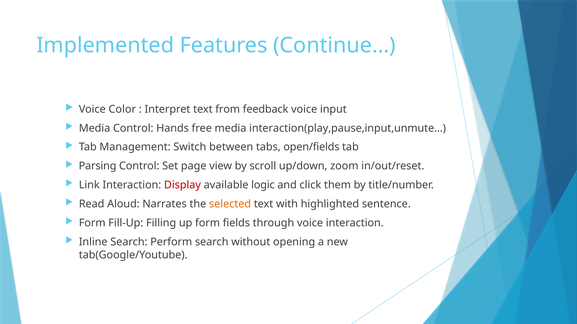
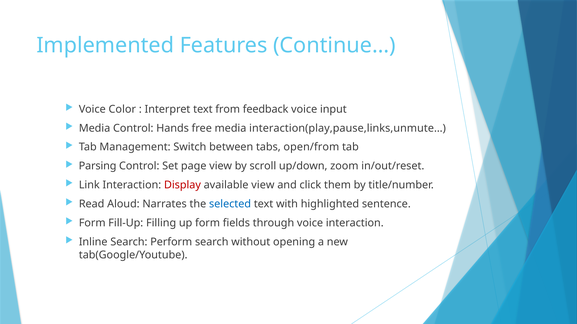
interaction(play,pause,input,unmute…: interaction(play,pause,input,unmute… -> interaction(play,pause,links,unmute…
open/fields: open/fields -> open/from
available logic: logic -> view
selected colour: orange -> blue
